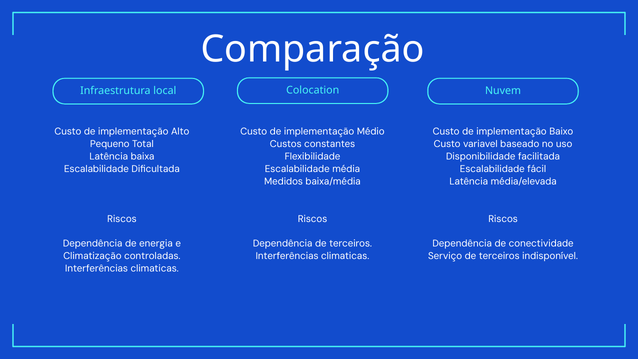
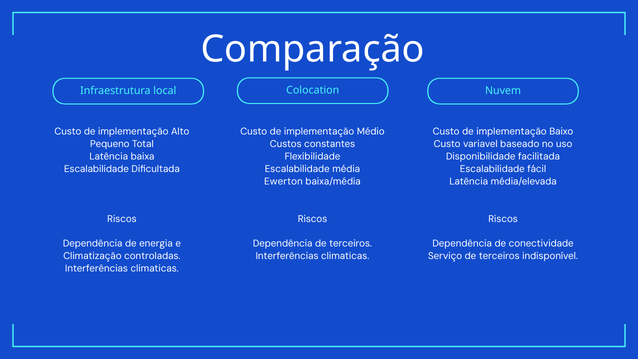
Medidos: Medidos -> Ewerton
